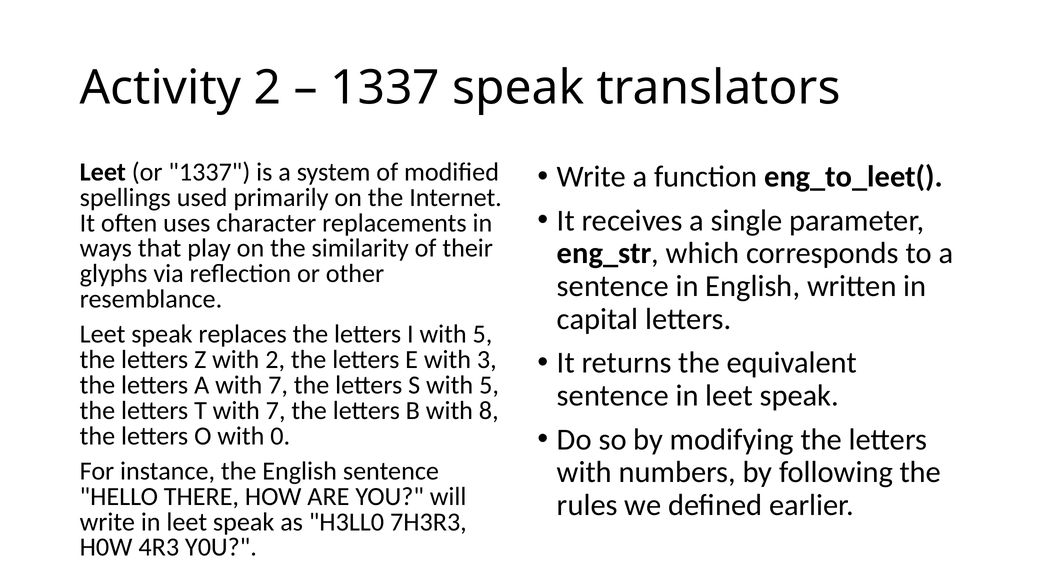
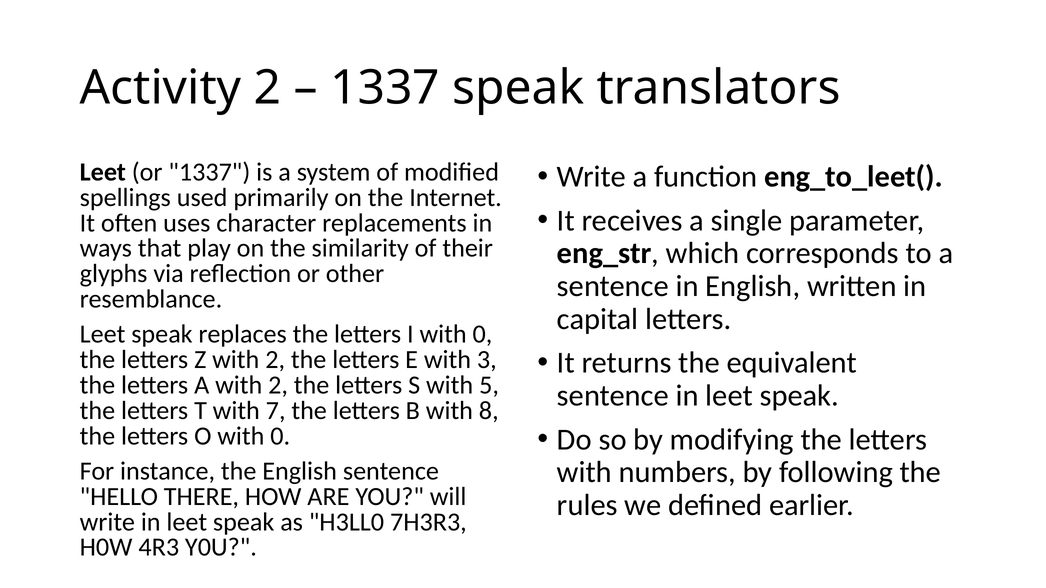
I with 5: 5 -> 0
A with 7: 7 -> 2
